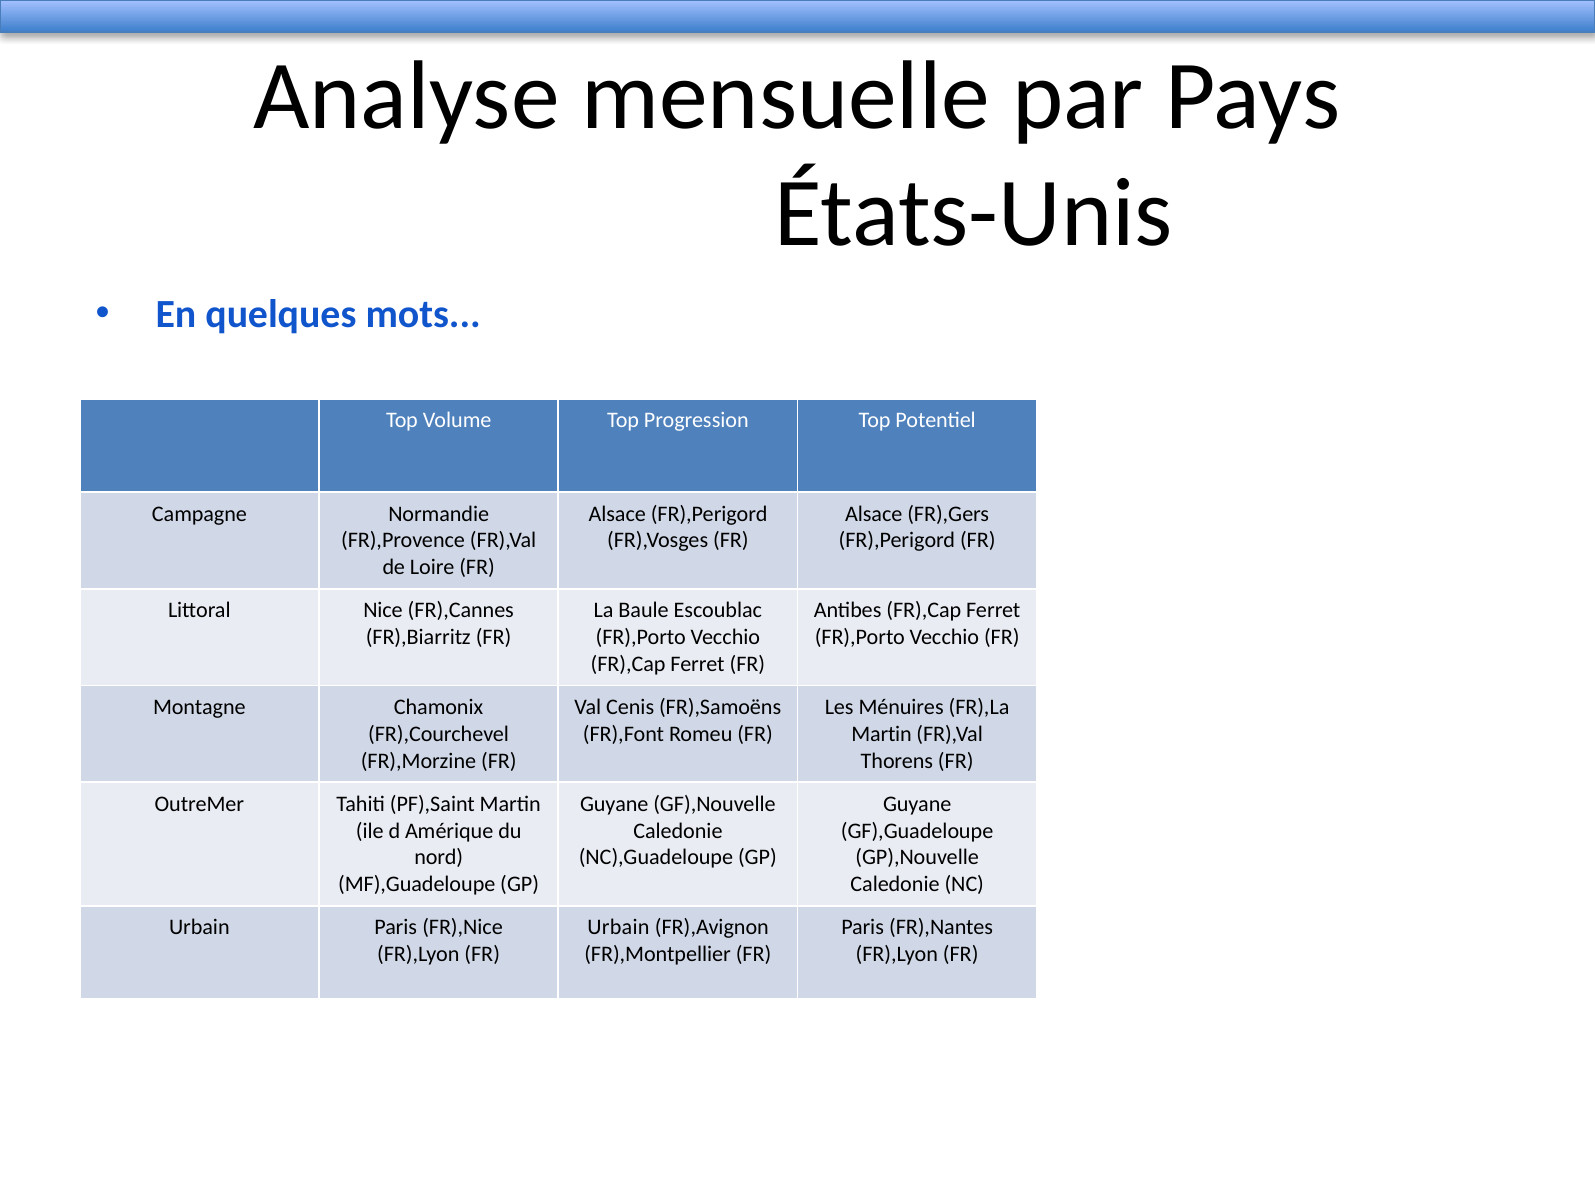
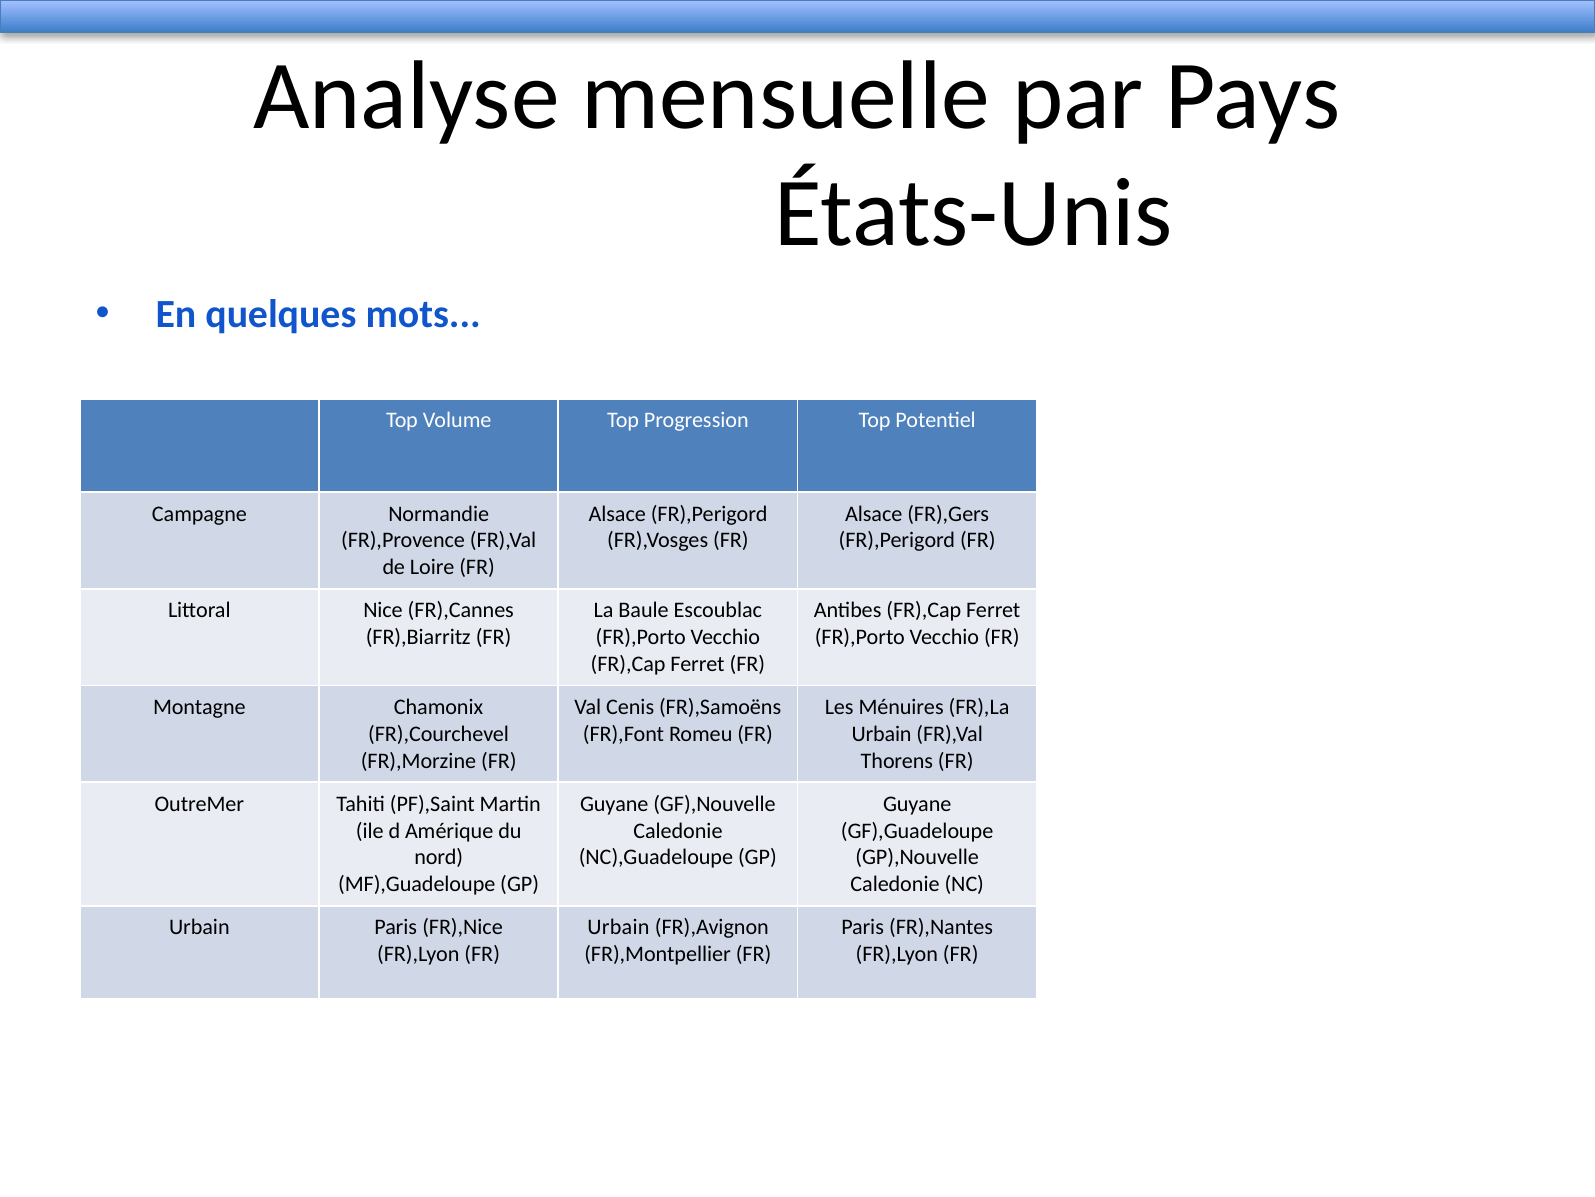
Martin at (882, 734): Martin -> Urbain
